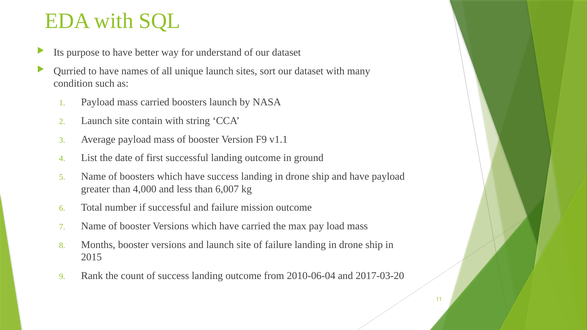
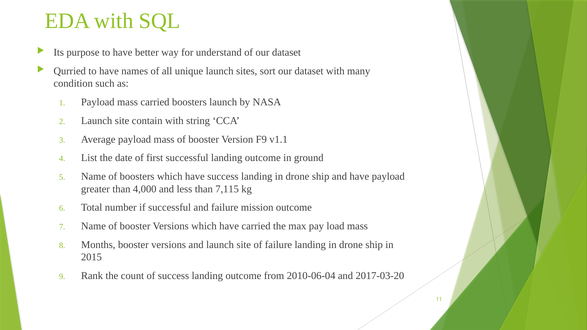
6,007: 6,007 -> 7,115
